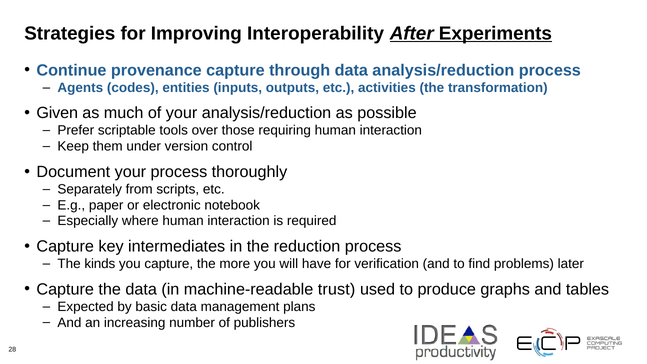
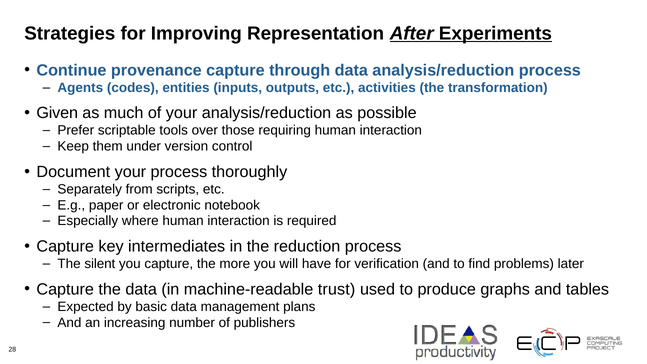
Interoperability: Interoperability -> Representation
kinds: kinds -> silent
